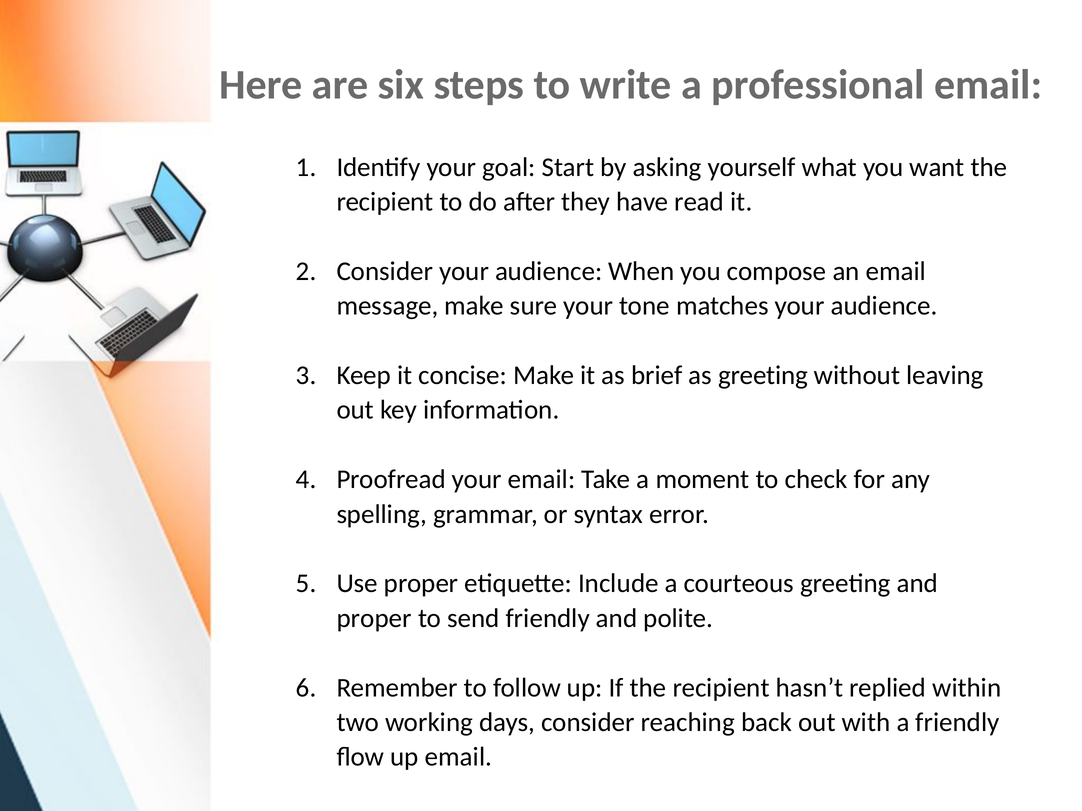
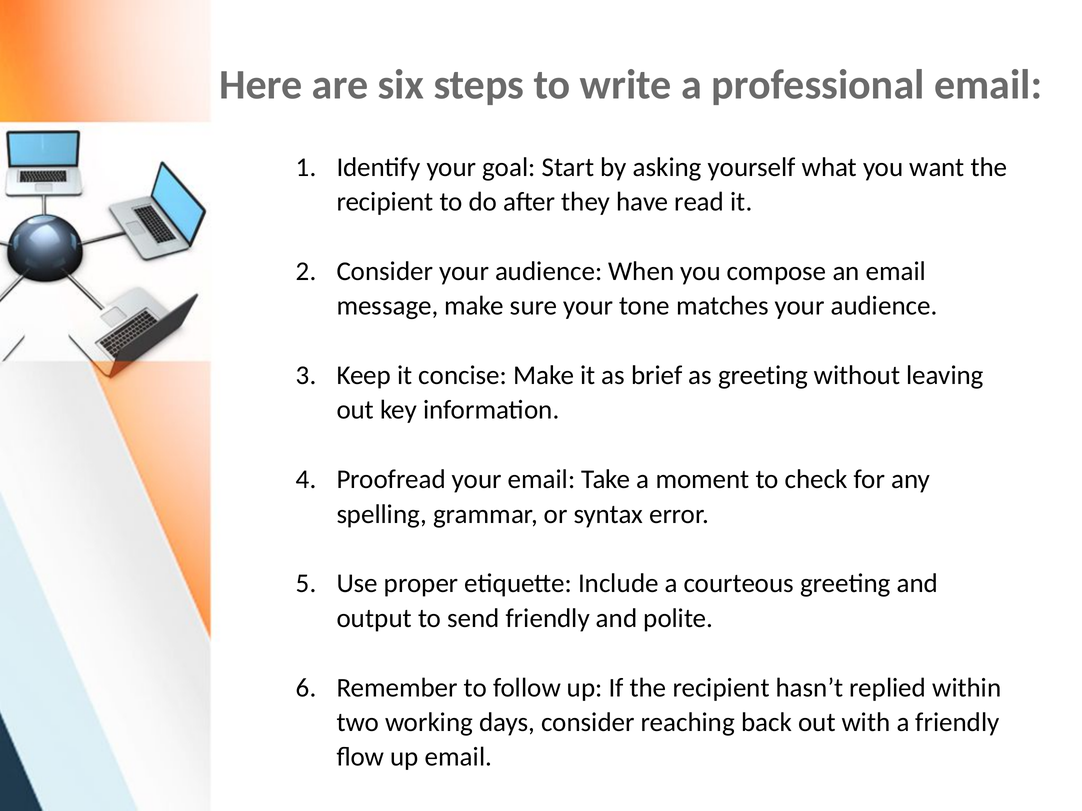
proper at (374, 619): proper -> output
